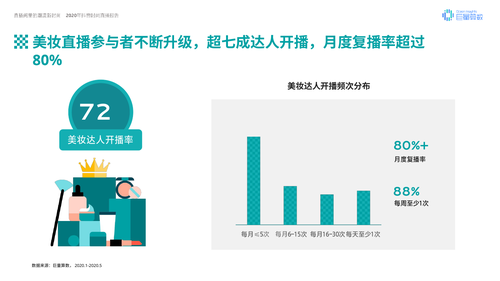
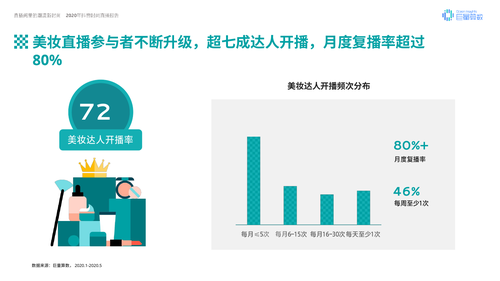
88%: 88% -> 46%
